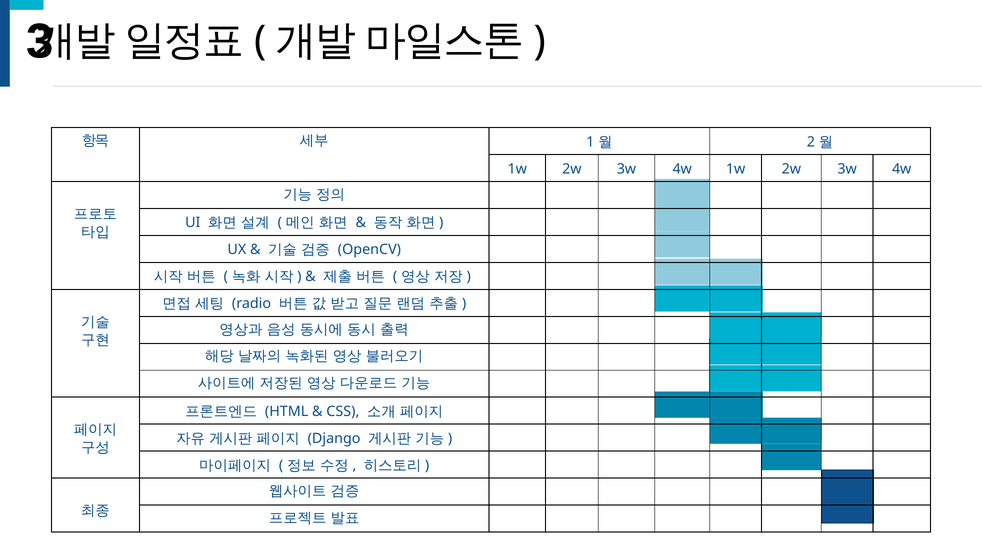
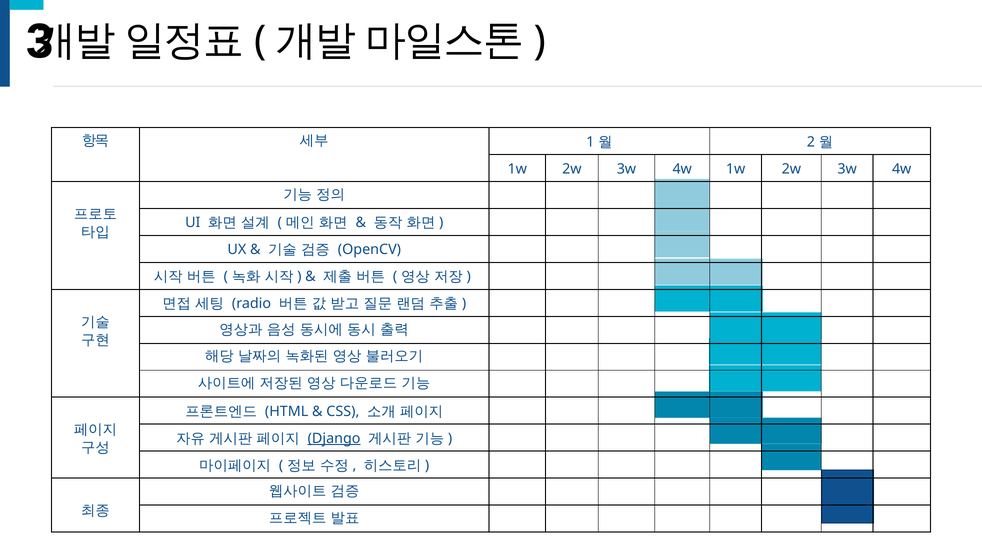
Django underline: none -> present
